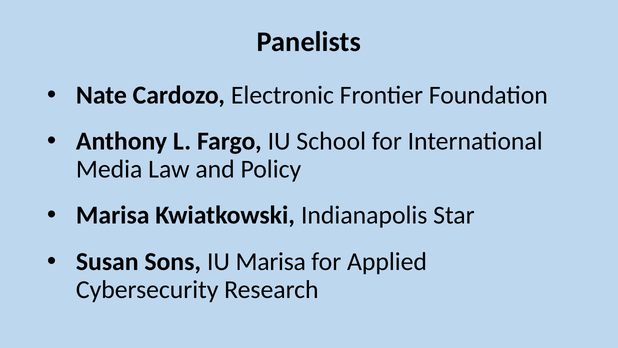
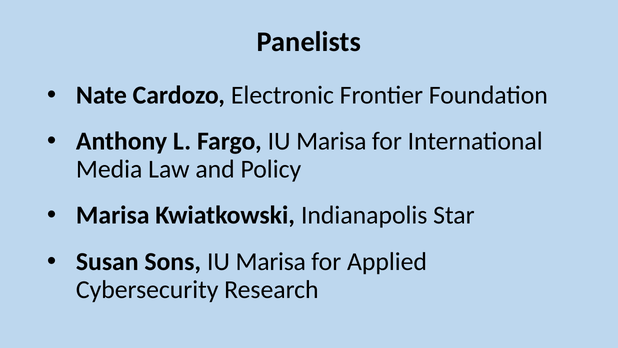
Fargo IU School: School -> Marisa
